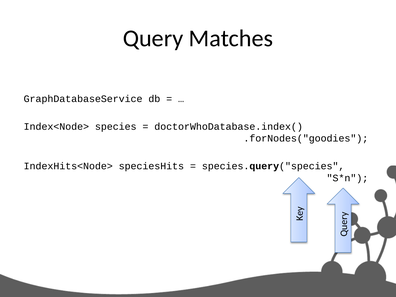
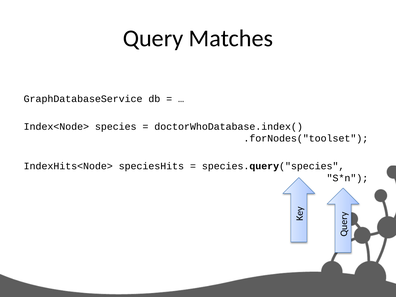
.forNodes("goodies: .forNodes("goodies -> .forNodes("toolset
